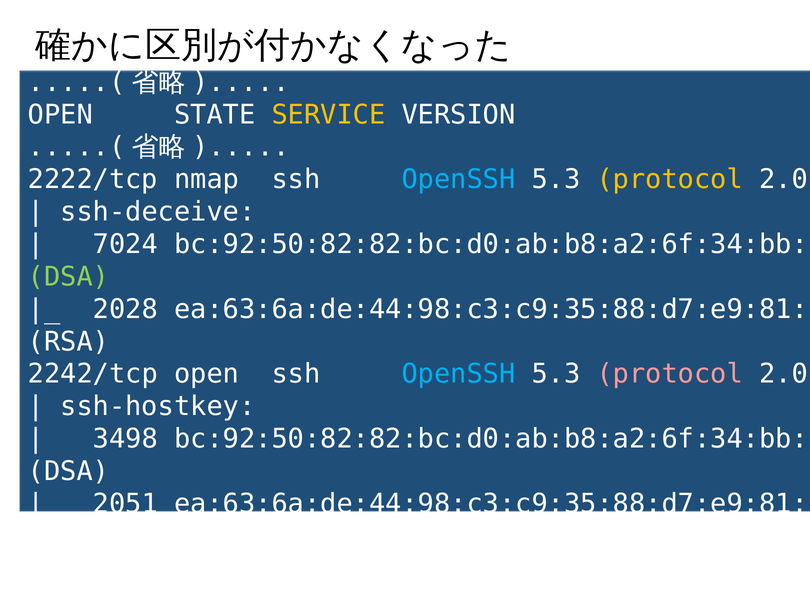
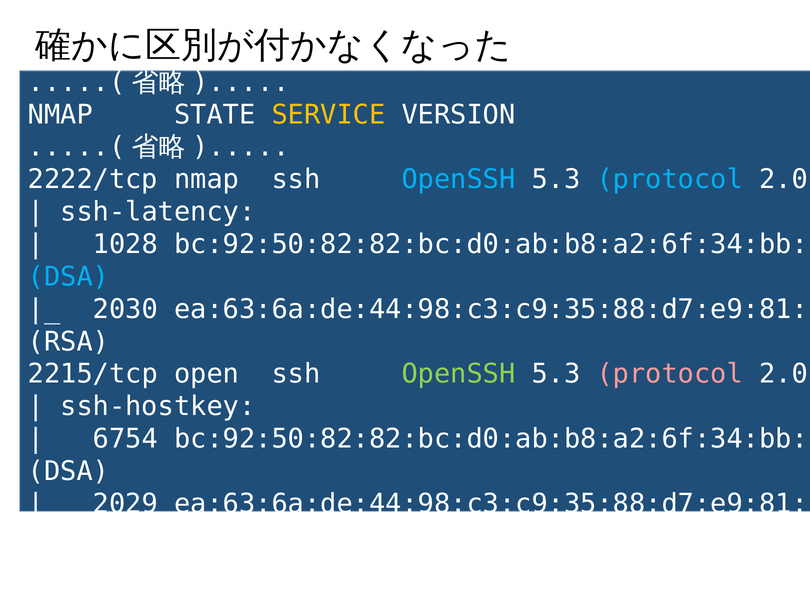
OPEN at (60, 115): OPEN -> NMAP
protocol at (670, 179) colour: yellow -> light blue
ssh-deceive: ssh-deceive -> ssh-latency
7024: 7024 -> 1028
DSA at (68, 277) colour: light green -> light blue
2028: 2028 -> 2030
2242/tcp: 2242/tcp -> 2215/tcp
OpenSSH at (458, 374) colour: light blue -> light green
3498: 3498 -> 6754
2051: 2051 -> 2029
